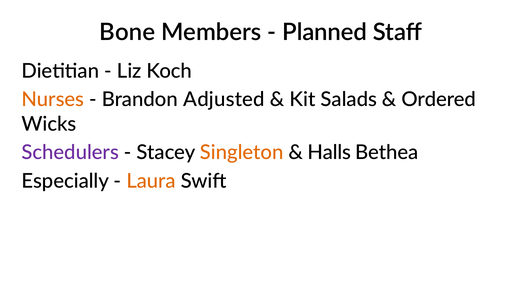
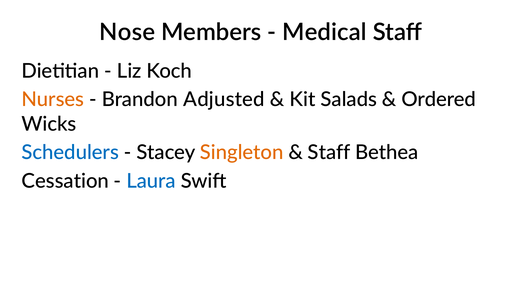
Bone: Bone -> Nose
Planned: Planned -> Medical
Schedulers colour: purple -> blue
Halls at (329, 153): Halls -> Staff
Especially: Especially -> Cessation
Laura colour: orange -> blue
